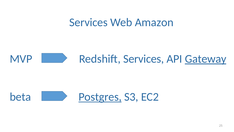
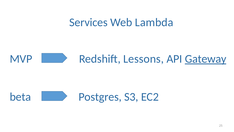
Amazon: Amazon -> Lambda
Redshift Services: Services -> Lessons
Postgres underline: present -> none
